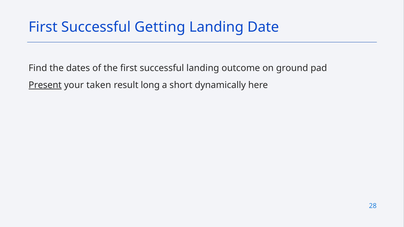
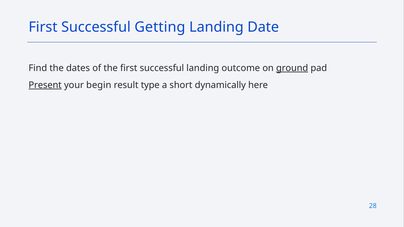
ground underline: none -> present
taken: taken -> begin
long: long -> type
